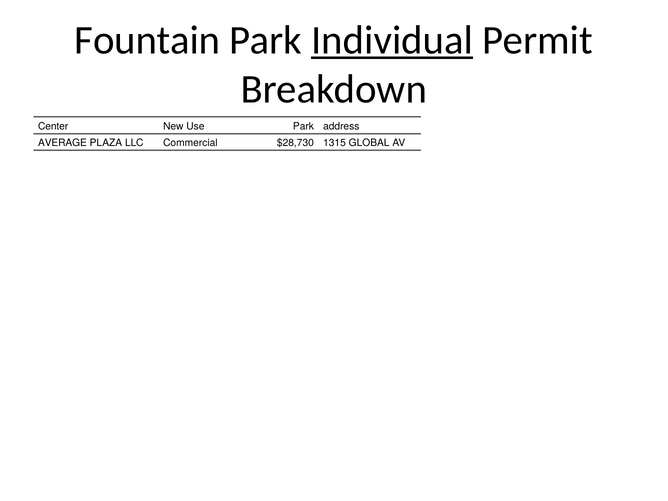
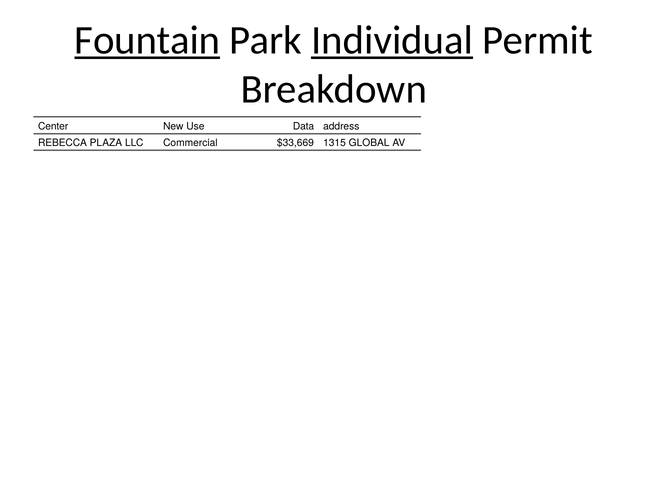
Fountain underline: none -> present
Use Park: Park -> Data
AVERAGE: AVERAGE -> REBECCA
$28,730: $28,730 -> $33,669
